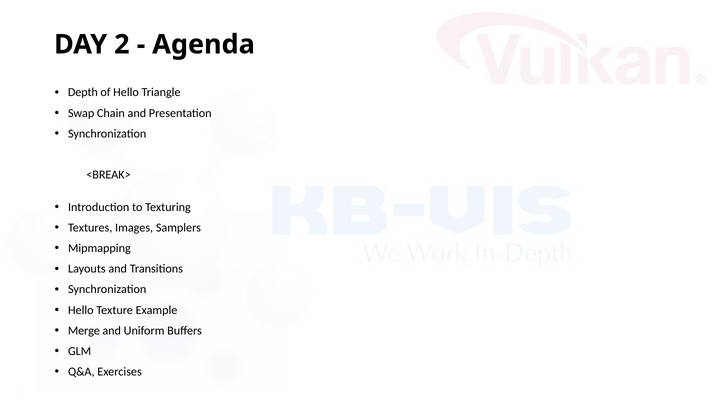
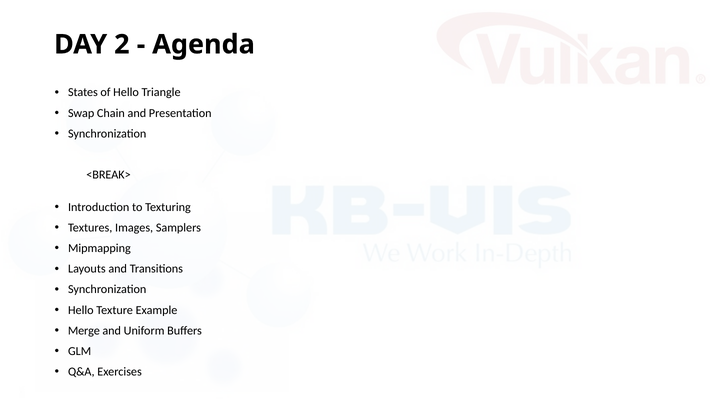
Depth: Depth -> States
